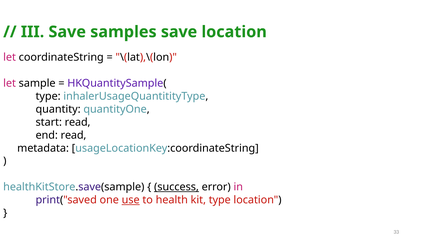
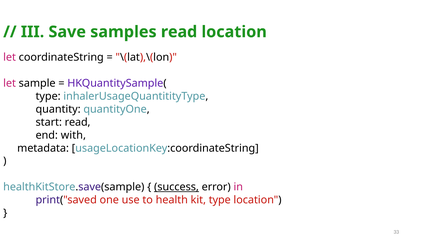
samples save: save -> read
end read: read -> with
use underline: present -> none
